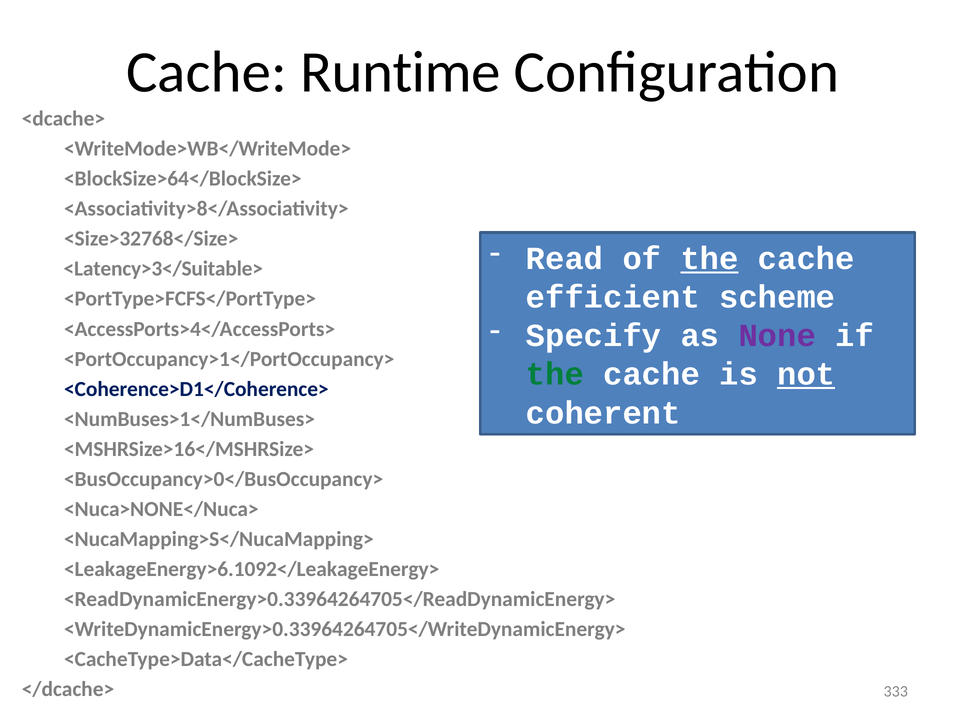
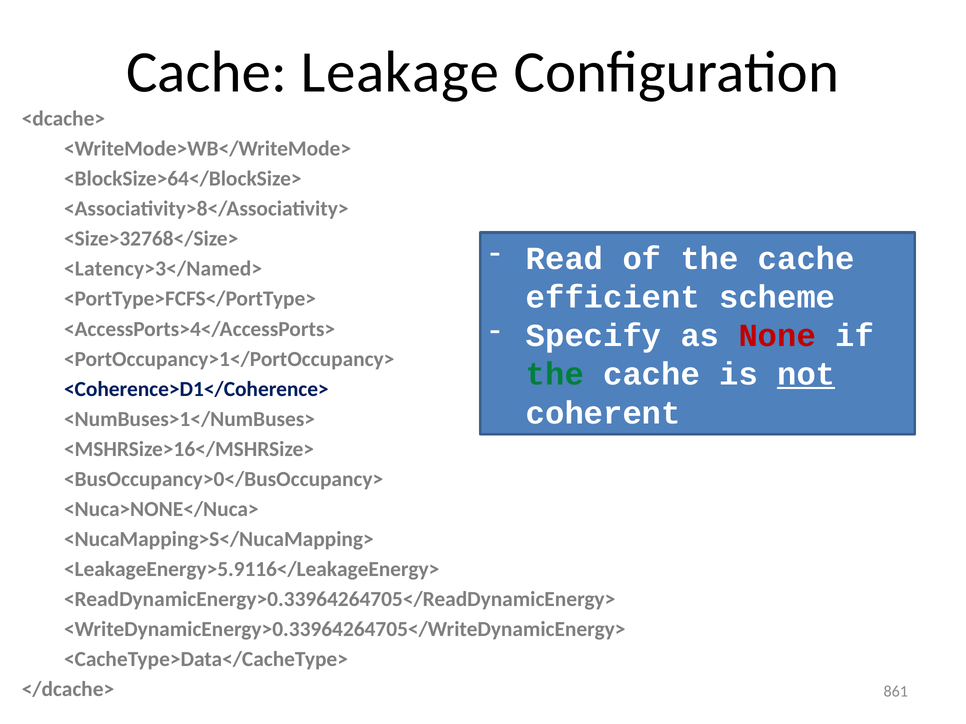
Runtime: Runtime -> Leakage
the at (710, 259) underline: present -> none
<Latency>3</Suitable>: <Latency>3</Suitable> -> <Latency>3</Named>
None colour: purple -> red
<LeakageEnergy>6.1092</LeakageEnergy>: <LeakageEnergy>6.1092</LeakageEnergy> -> <LeakageEnergy>5.9116</LeakageEnergy>
333: 333 -> 861
